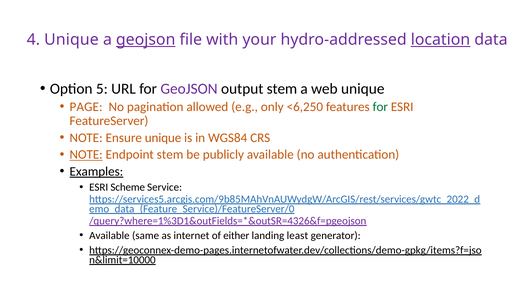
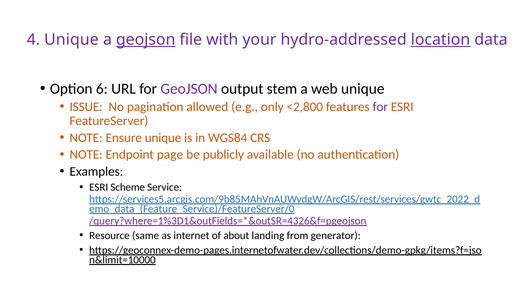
5: 5 -> 6
PAGE: PAGE -> ISSUE
<6,250: <6,250 -> <2,800
for at (380, 107) colour: green -> purple
NOTE at (86, 155) underline: present -> none
Endpoint stem: stem -> page
Examples underline: present -> none
Available at (109, 236): Available -> Resource
either: either -> about
least: least -> from
